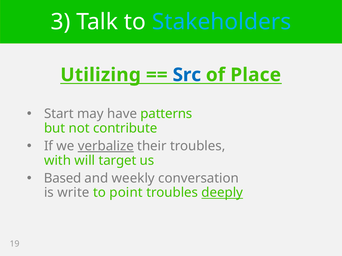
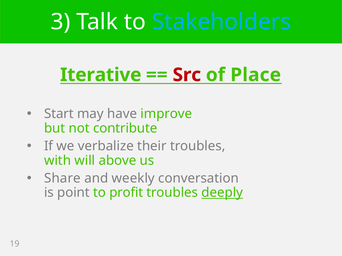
Utilizing: Utilizing -> Iterative
Src colour: blue -> red
patterns: patterns -> improve
verbalize underline: present -> none
target: target -> above
Based: Based -> Share
write: write -> point
point: point -> profit
